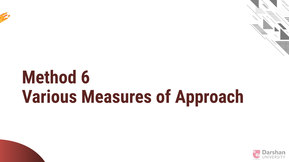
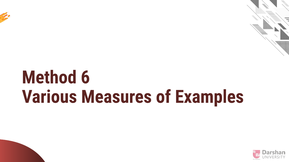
Approach: Approach -> Examples
